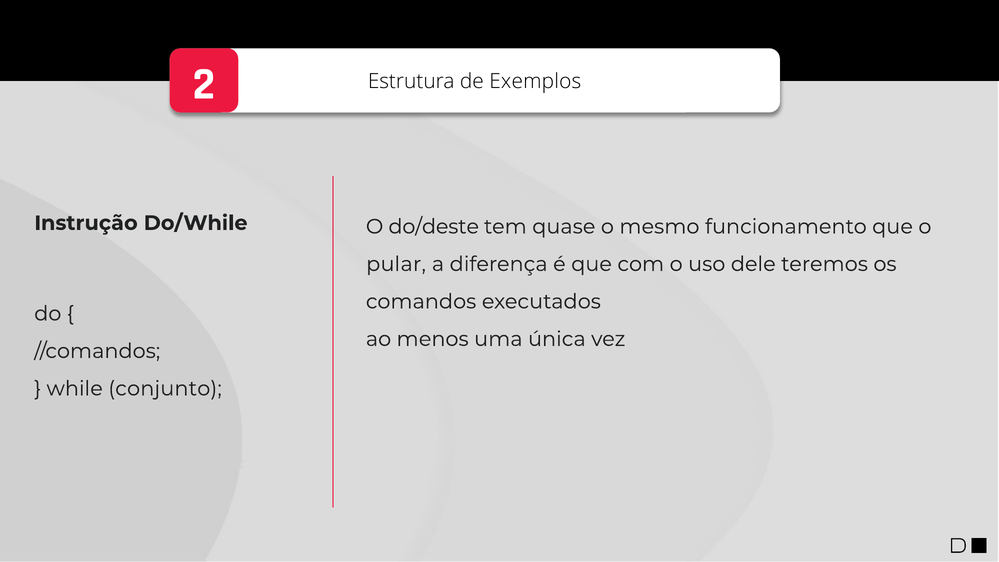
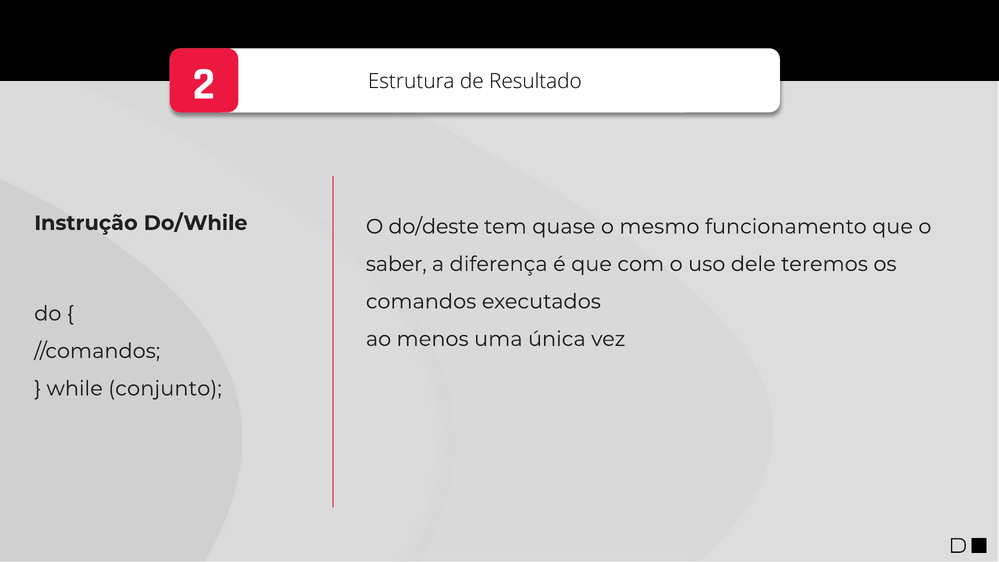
Exemplos: Exemplos -> Resultado
pular: pular -> saber
